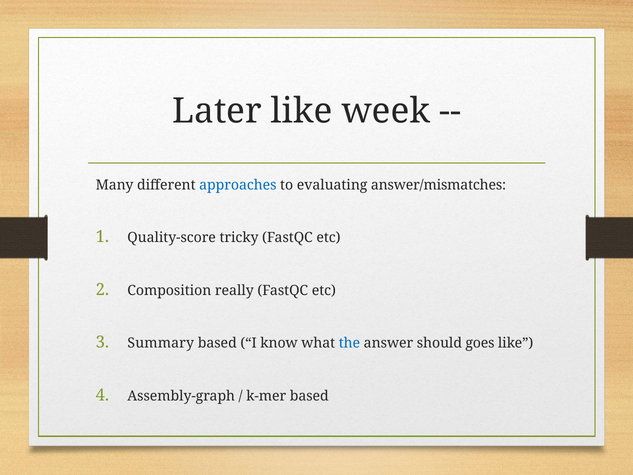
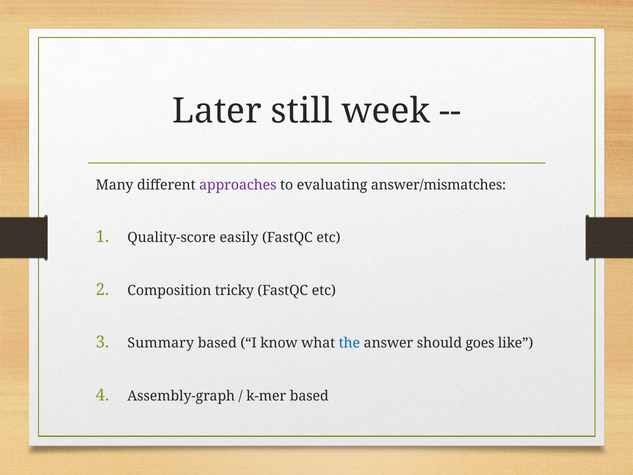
Later like: like -> still
approaches colour: blue -> purple
tricky: tricky -> easily
really: really -> tricky
